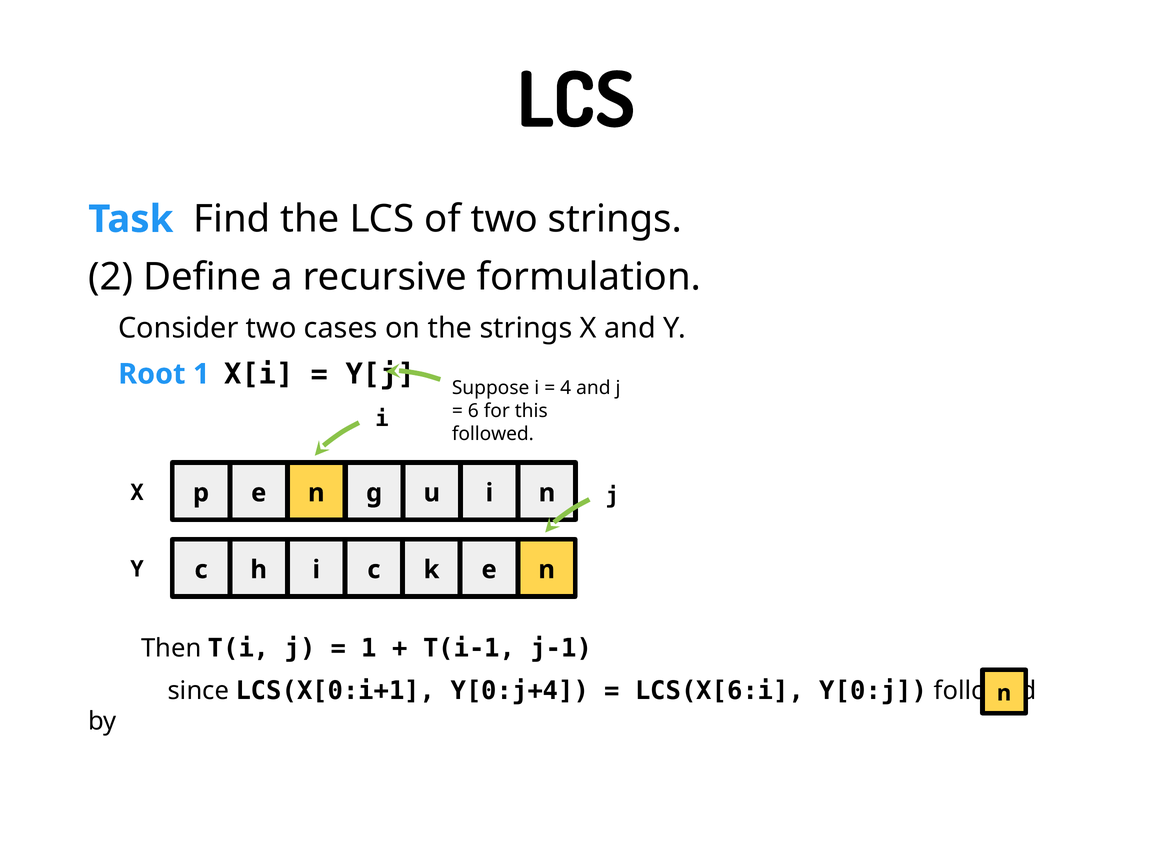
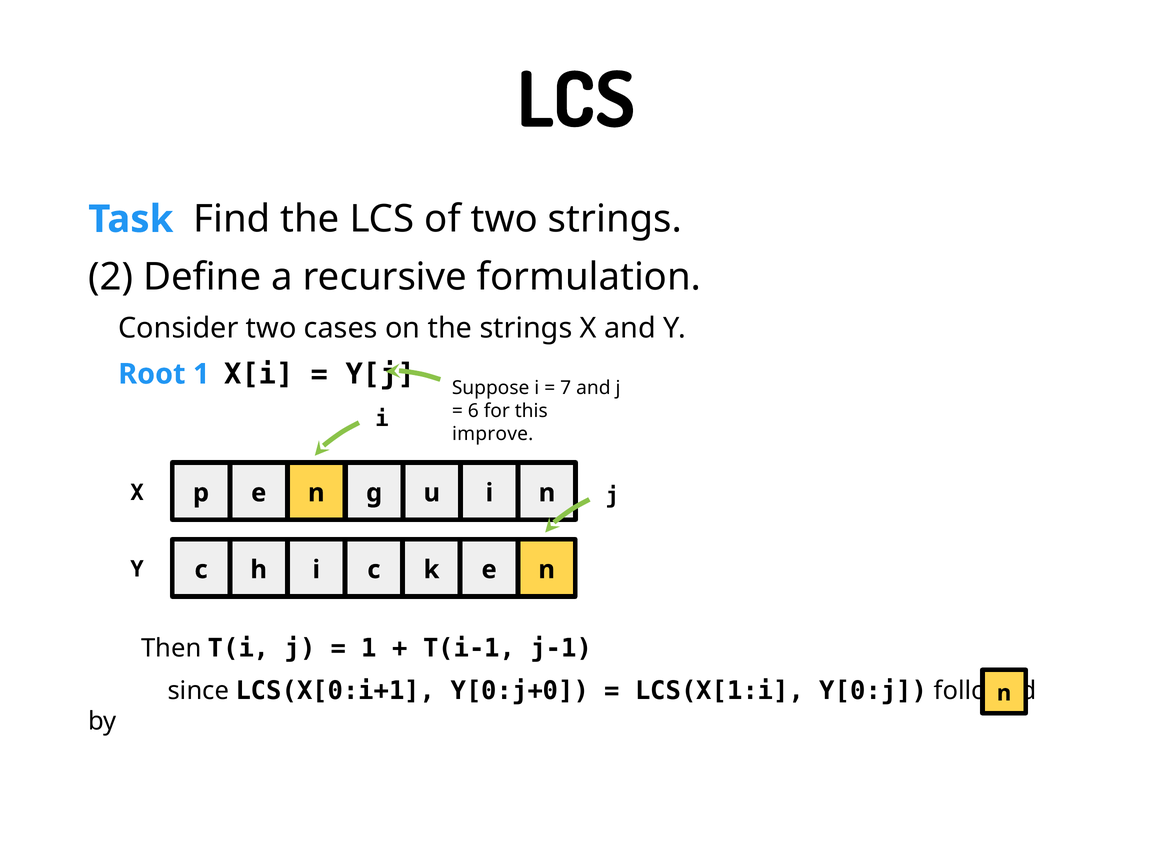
4: 4 -> 7
followed at (493, 434): followed -> improve
Y[0:j+4: Y[0:j+4 -> Y[0:j+0
LCS(X[6:i: LCS(X[6:i -> LCS(X[1:i
